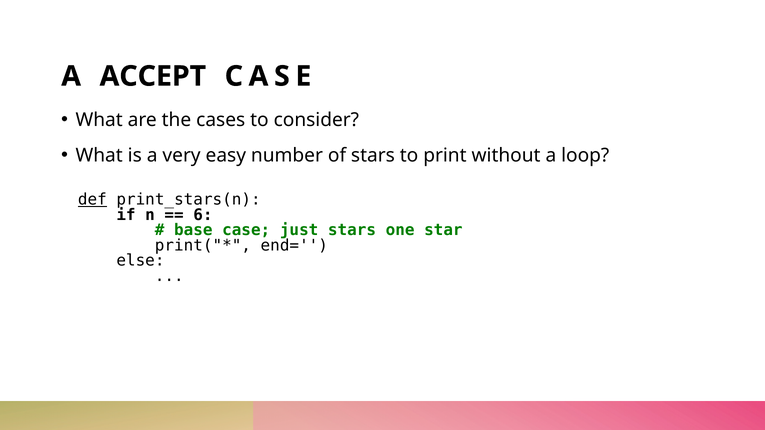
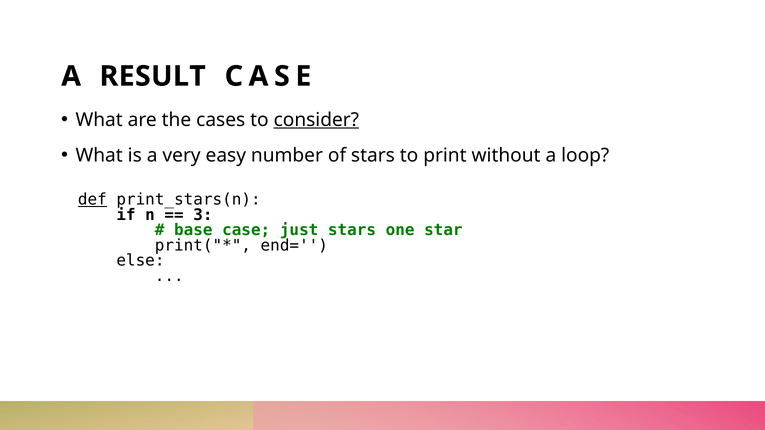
ACCEPT: ACCEPT -> RESULT
consider underline: none -> present
6: 6 -> 3
